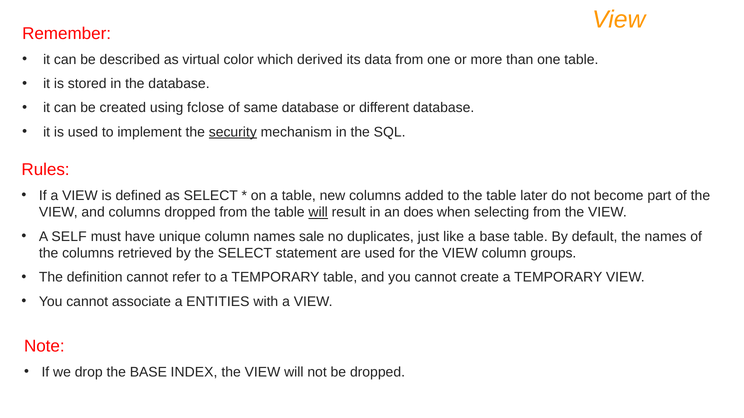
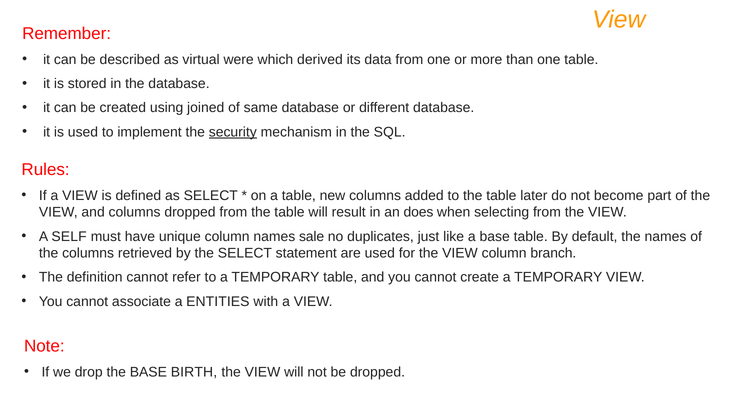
color: color -> were
fclose: fclose -> joined
will at (318, 213) underline: present -> none
groups: groups -> branch
INDEX: INDEX -> BIRTH
